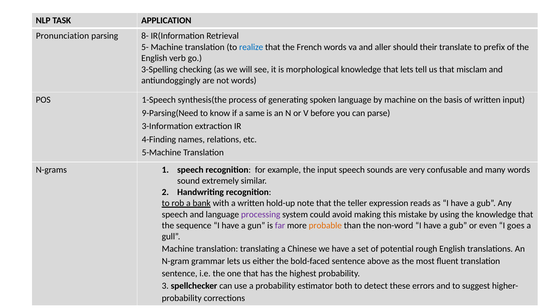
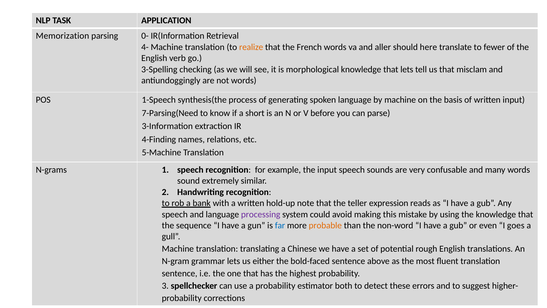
Pronunciation: Pronunciation -> Memorization
8-: 8- -> 0-
5-: 5- -> 4-
realize colour: blue -> orange
their: their -> here
prefix: prefix -> fewer
9-Parsing(Need: 9-Parsing(Need -> 7-Parsing(Need
same: same -> short
far colour: purple -> blue
